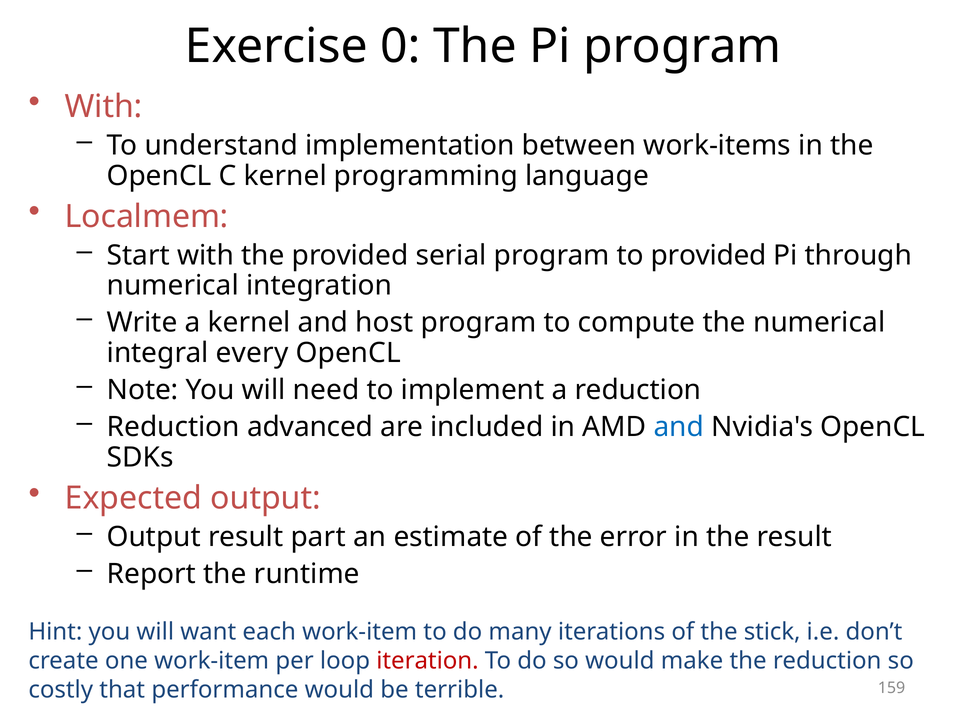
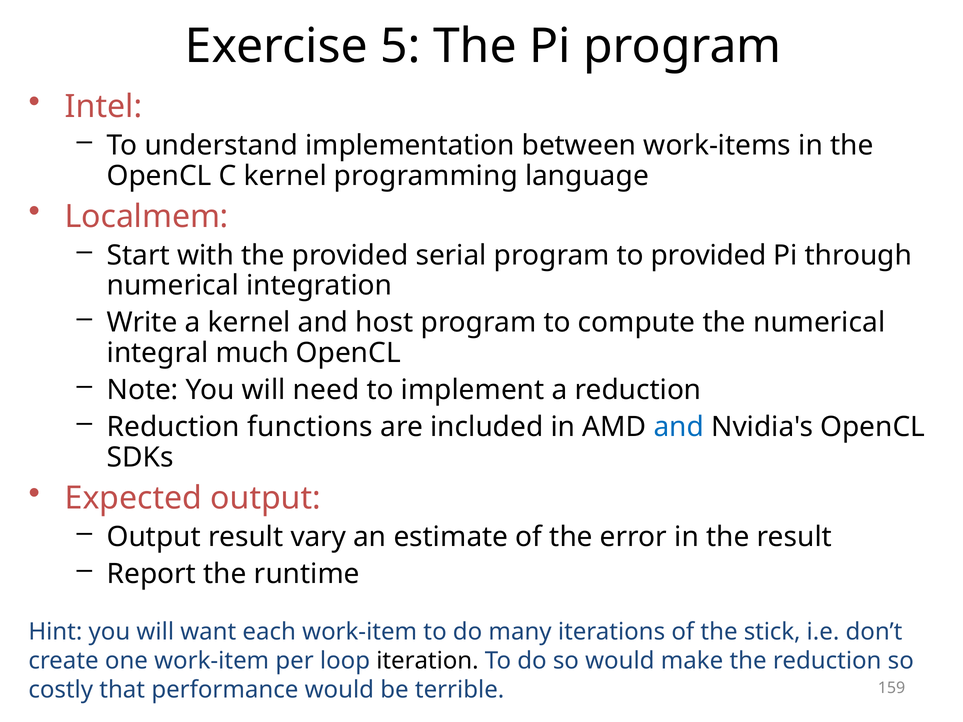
0: 0 -> 5
With at (104, 107): With -> Intel
every: every -> much
advanced: advanced -> functions
part: part -> vary
iteration colour: red -> black
